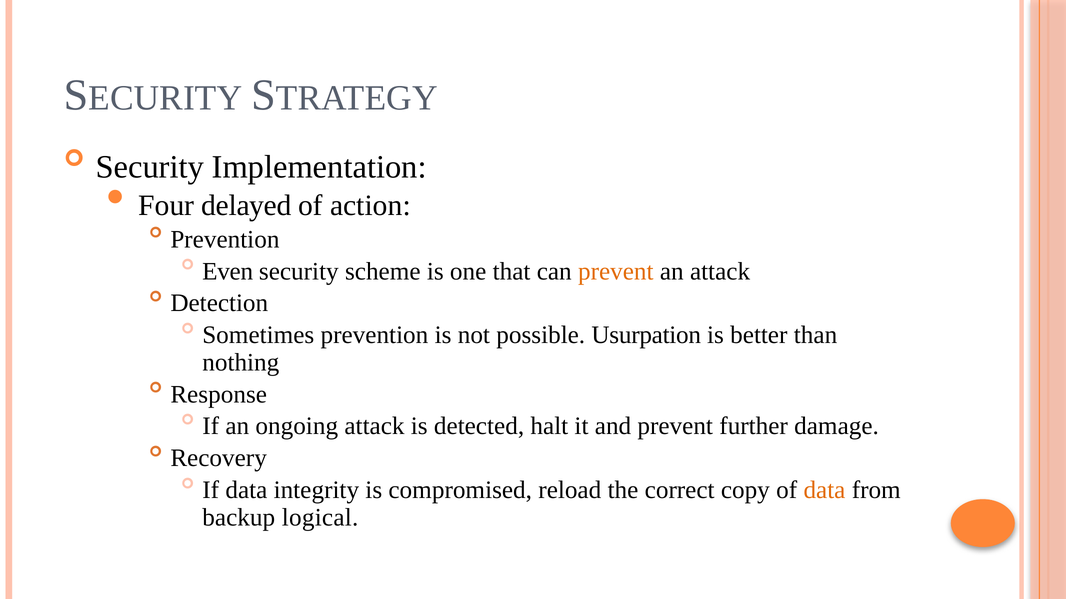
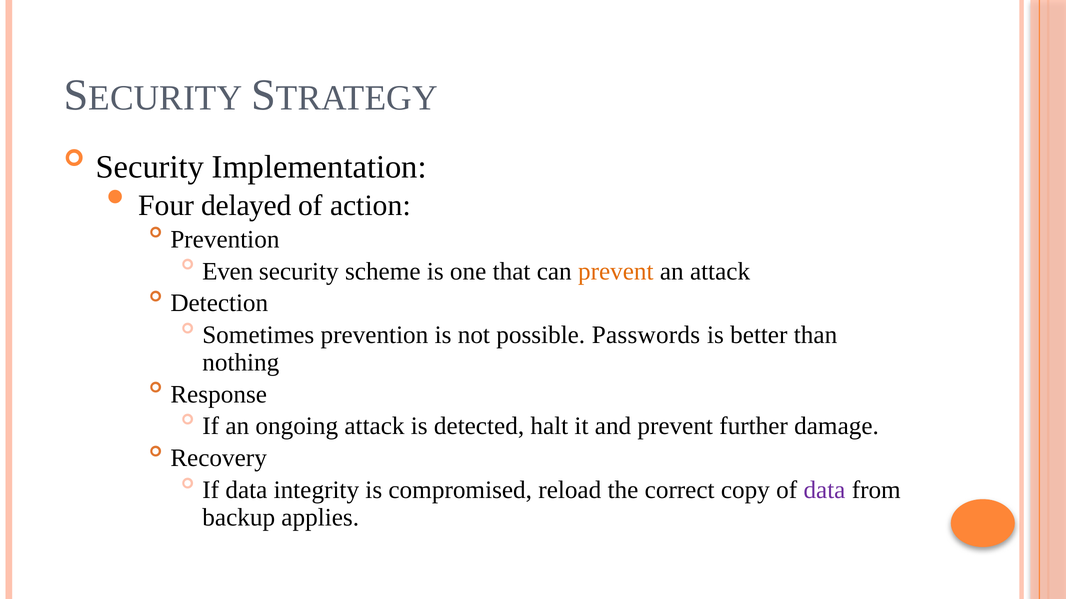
Usurpation: Usurpation -> Passwords
data at (824, 491) colour: orange -> purple
logical: logical -> applies
